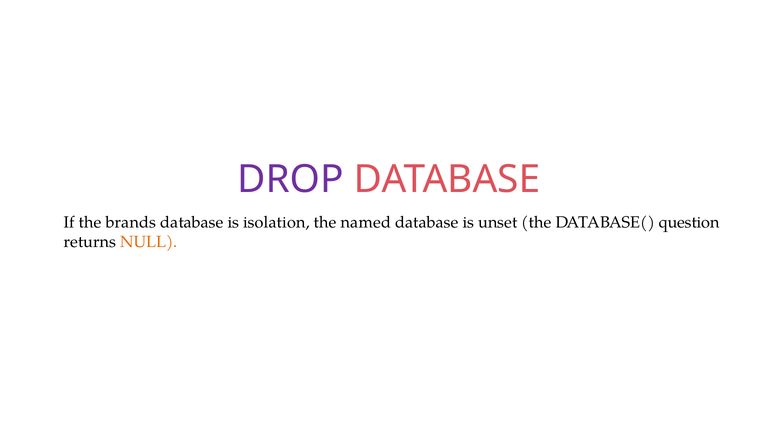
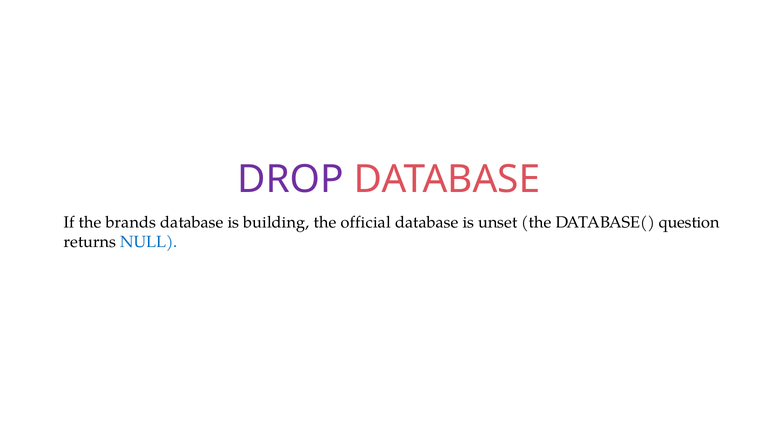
isolation: isolation -> building
named: named -> official
NULL colour: orange -> blue
